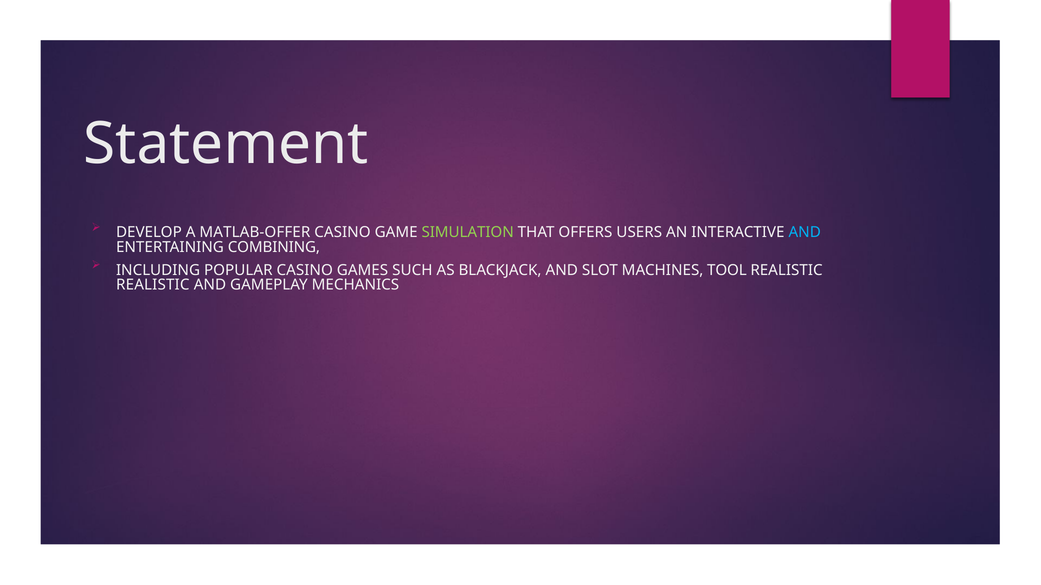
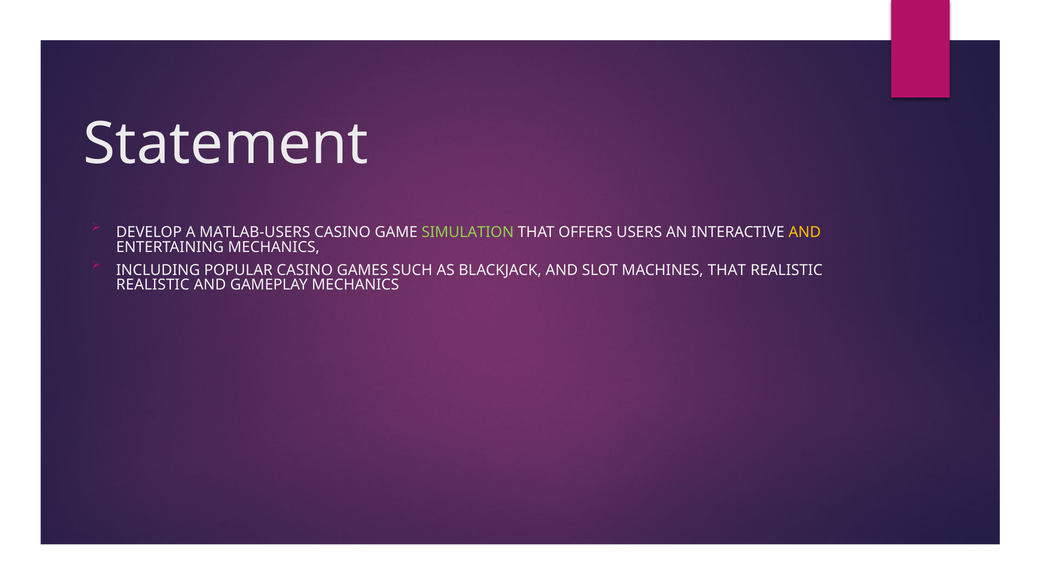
MATLAB-OFFER: MATLAB-OFFER -> MATLAB-USERS
AND at (805, 233) colour: light blue -> yellow
ENTERTAINING COMBINING: COMBINING -> MECHANICS
MACHINES TOOL: TOOL -> THAT
